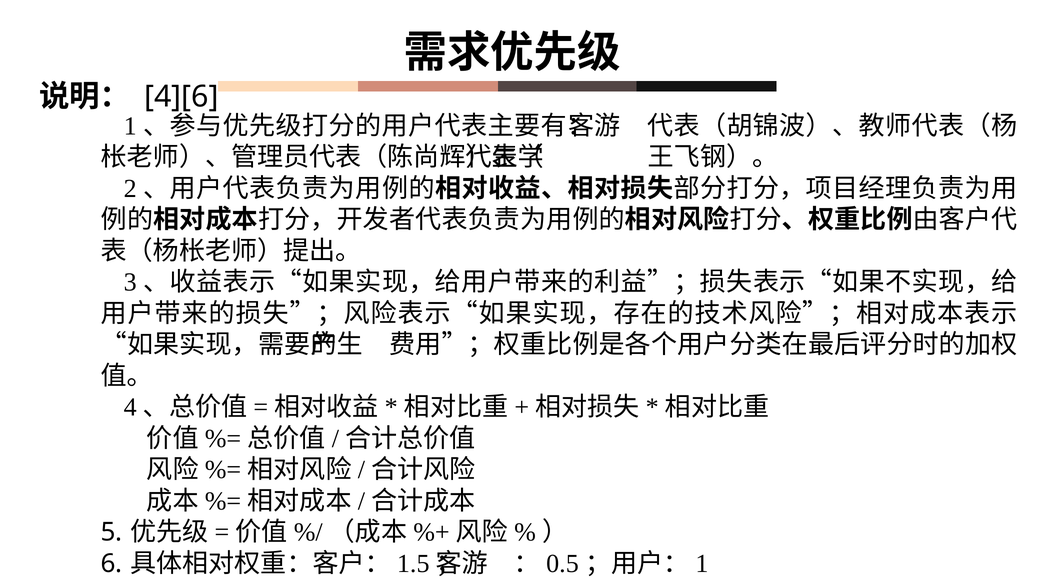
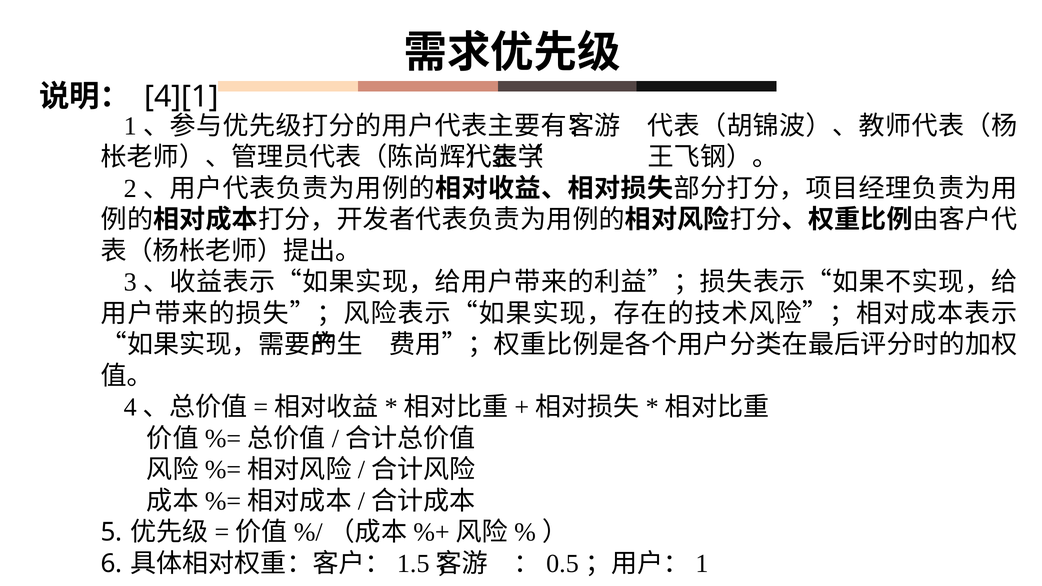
4][6: 4][6 -> 4][1
